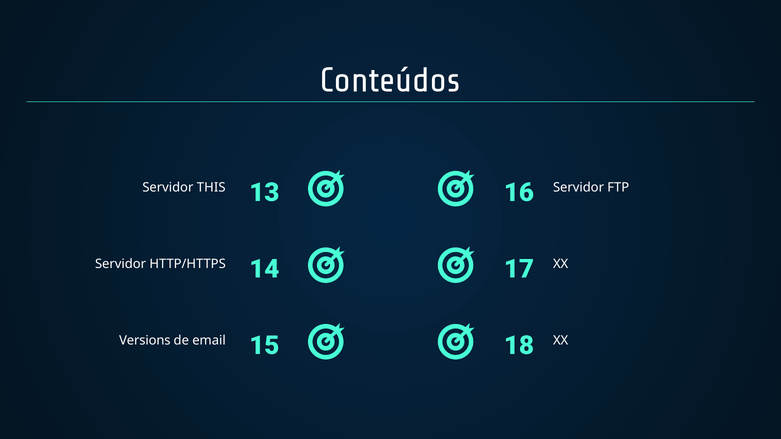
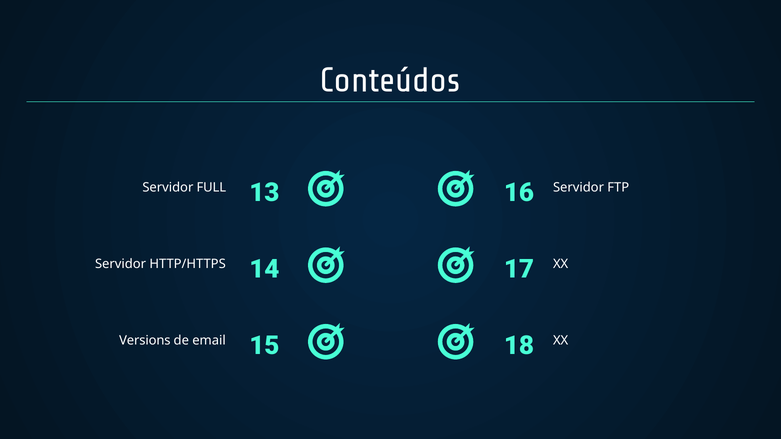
THIS: THIS -> FULL
